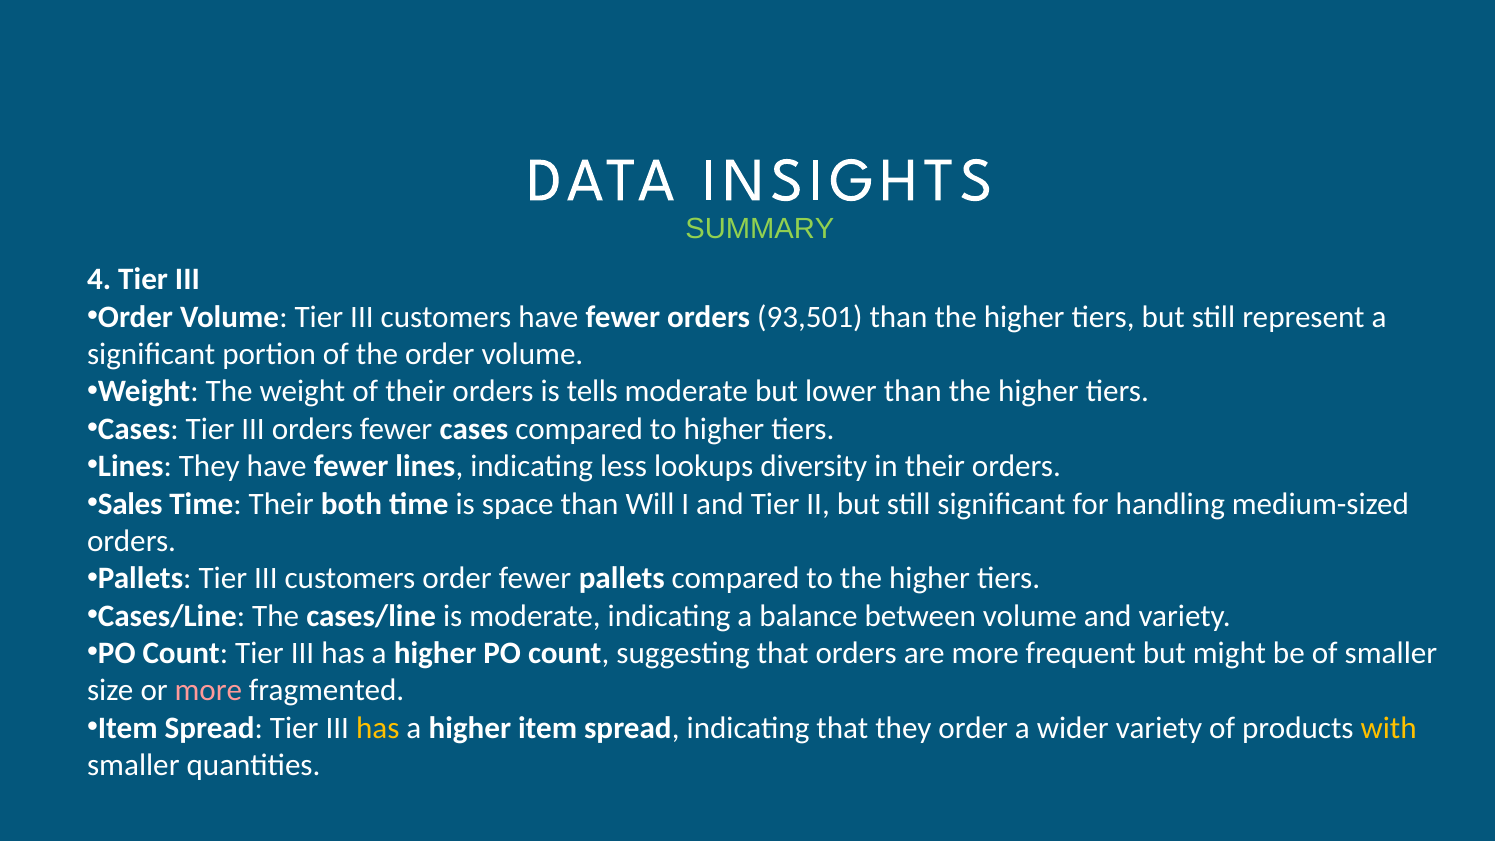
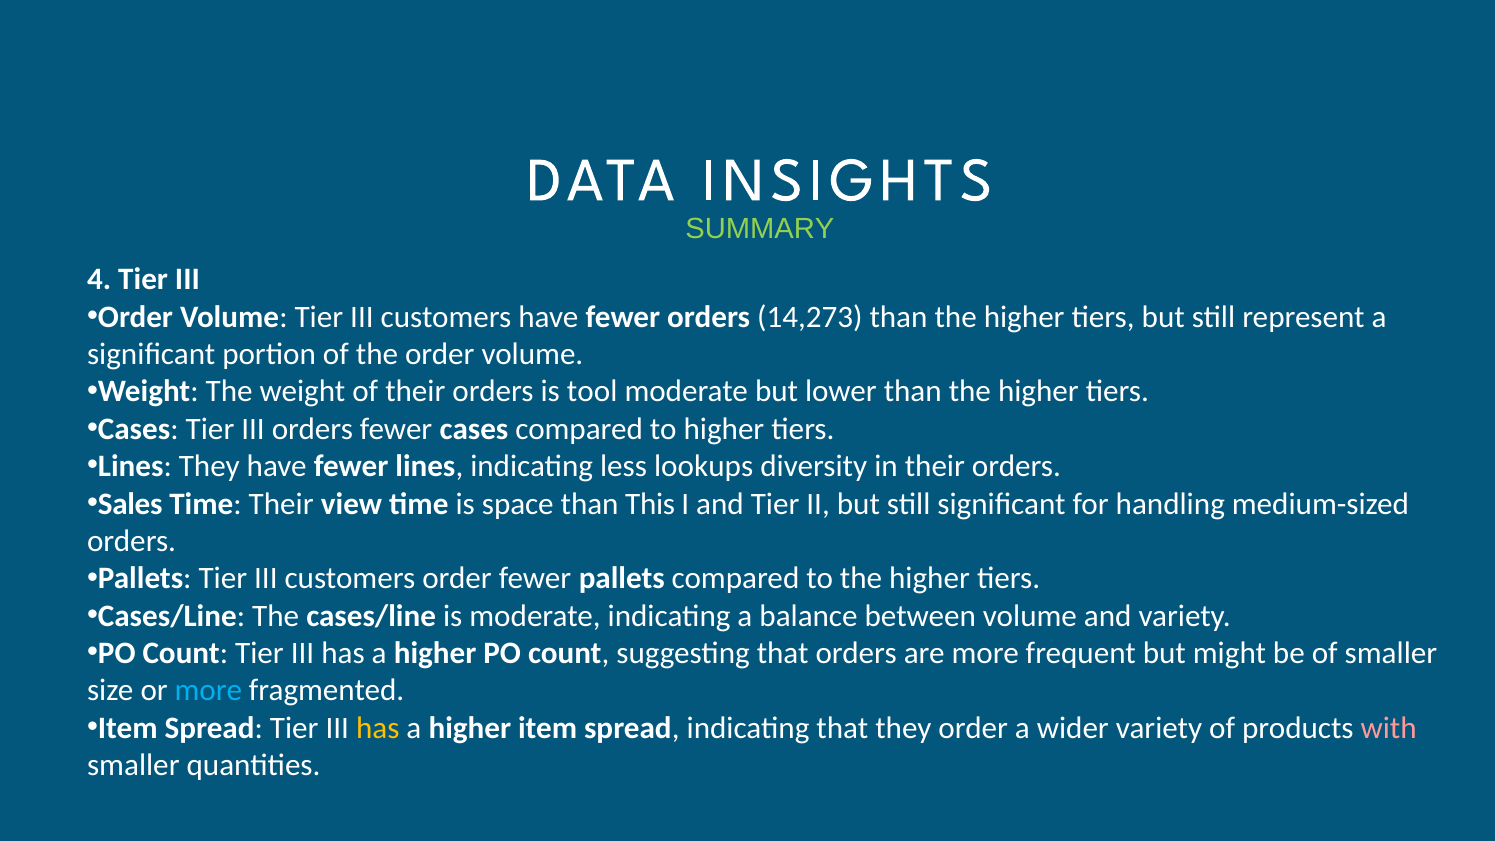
93,501: 93,501 -> 14,273
tells: tells -> tool
both: both -> view
Will: Will -> This
more at (208, 691) colour: pink -> light blue
with colour: yellow -> pink
